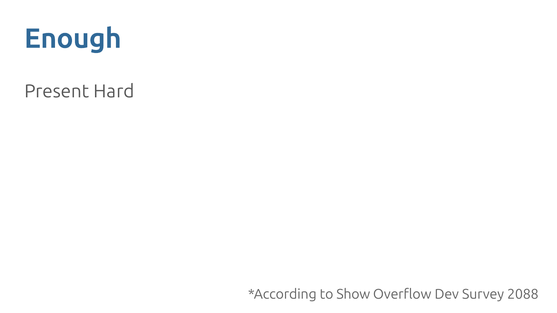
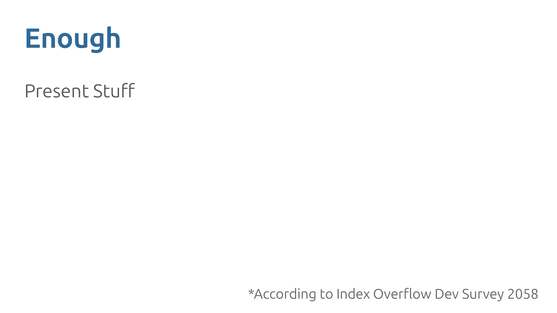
Hard: Hard -> Stuff
Show: Show -> Index
2088: 2088 -> 2058
